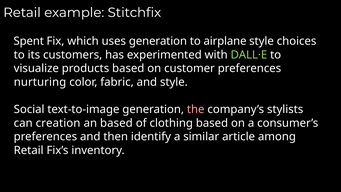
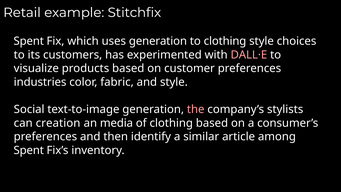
to airplane: airplane -> clothing
DALL·E colour: light green -> pink
nurturing: nurturing -> industries
an based: based -> media
Retail at (29, 150): Retail -> Spent
